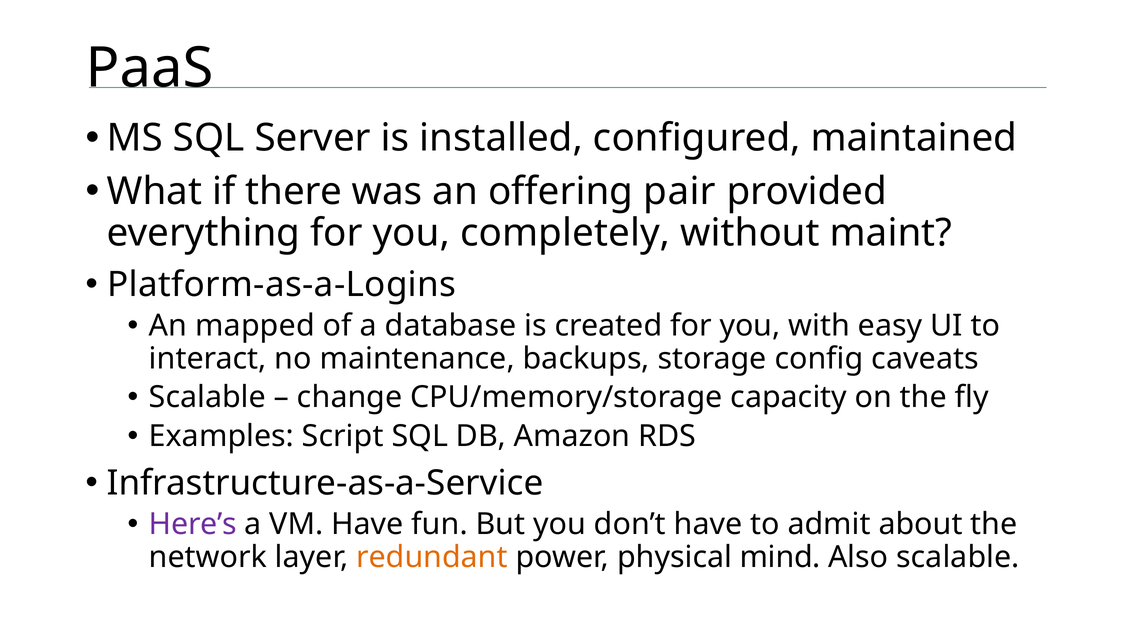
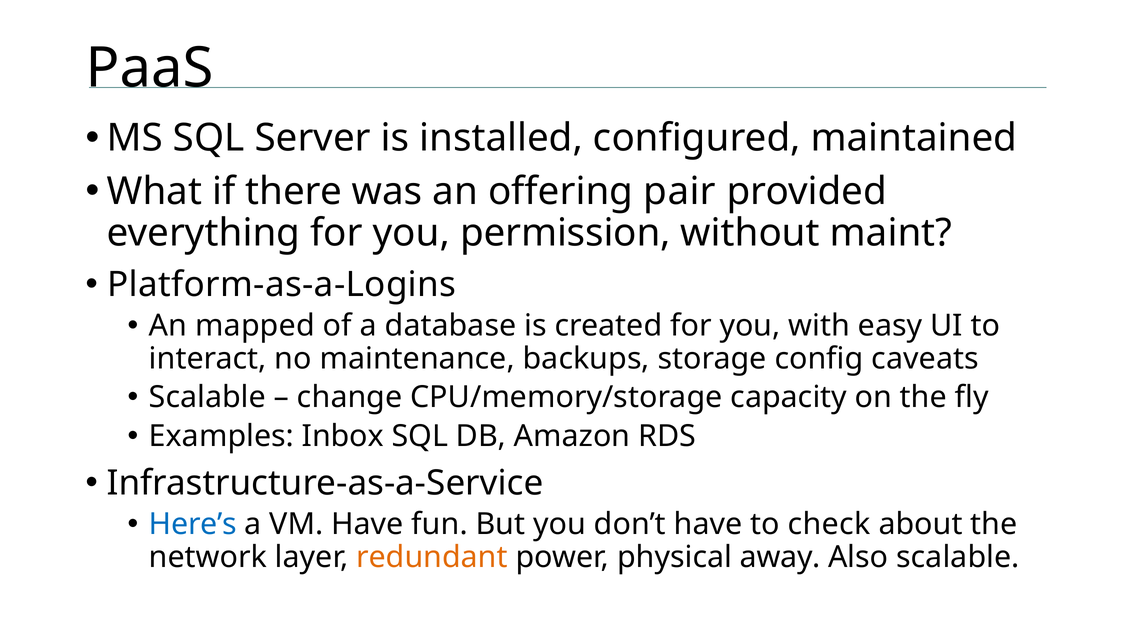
completely: completely -> permission
Script: Script -> Inbox
Here’s colour: purple -> blue
admit: admit -> check
mind: mind -> away
